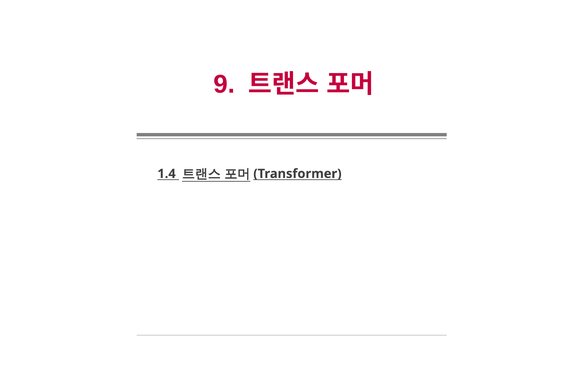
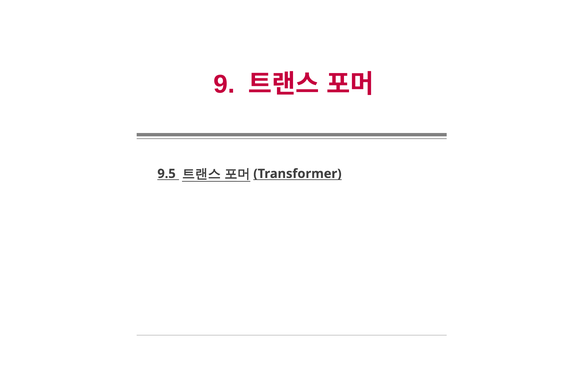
1.4: 1.4 -> 9.5
